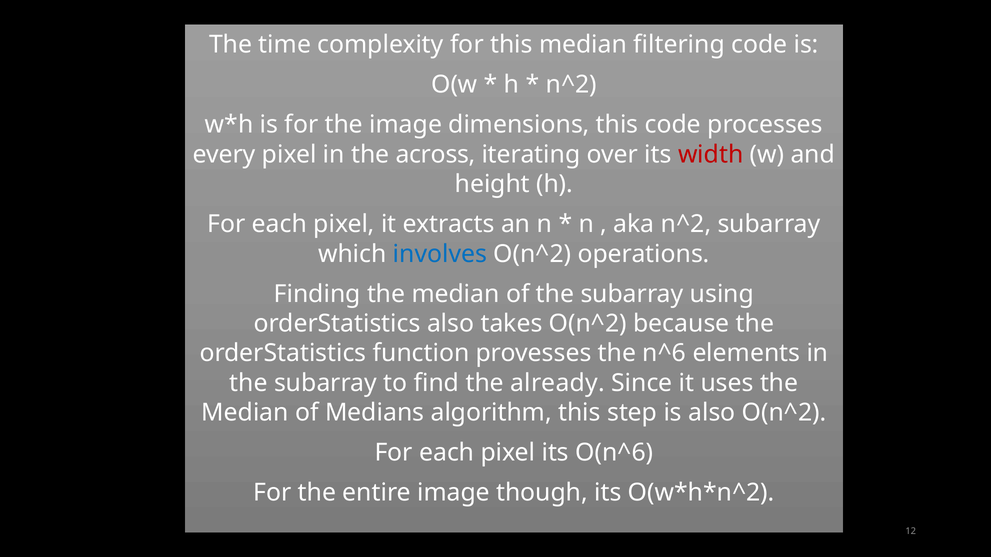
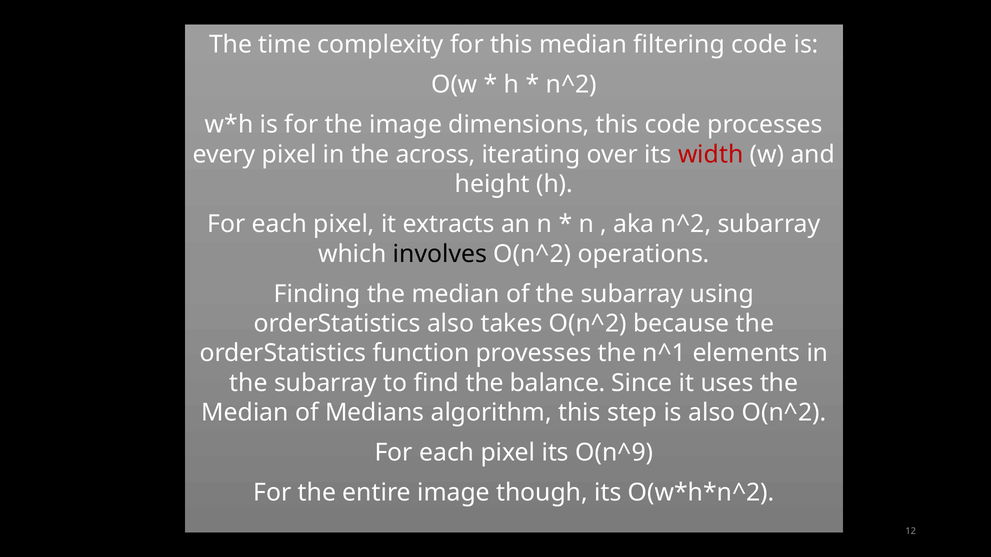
involves colour: blue -> black
n^6: n^6 -> n^1
already: already -> balance
O(n^6: O(n^6 -> O(n^9
